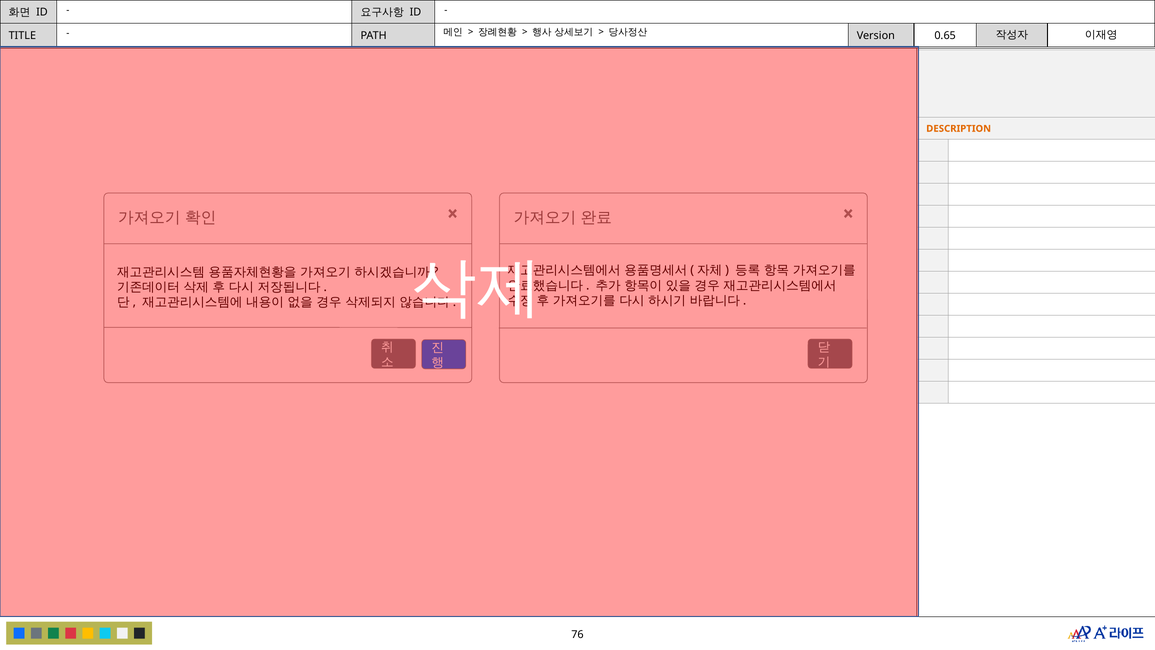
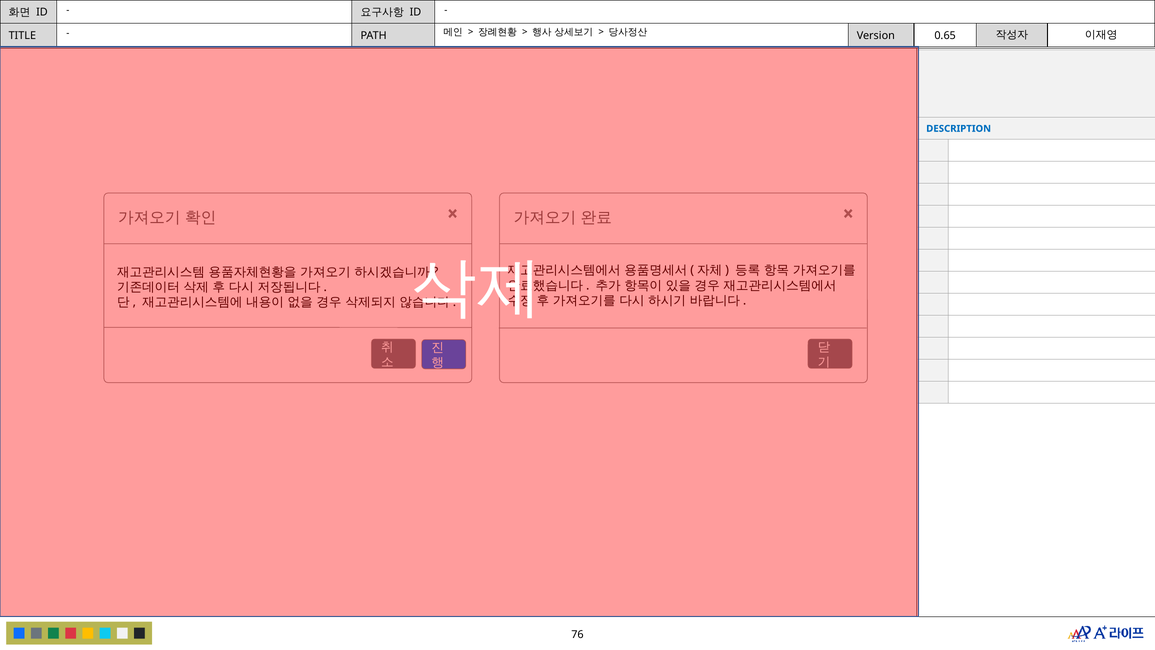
DESCRIPTION colour: orange -> blue
